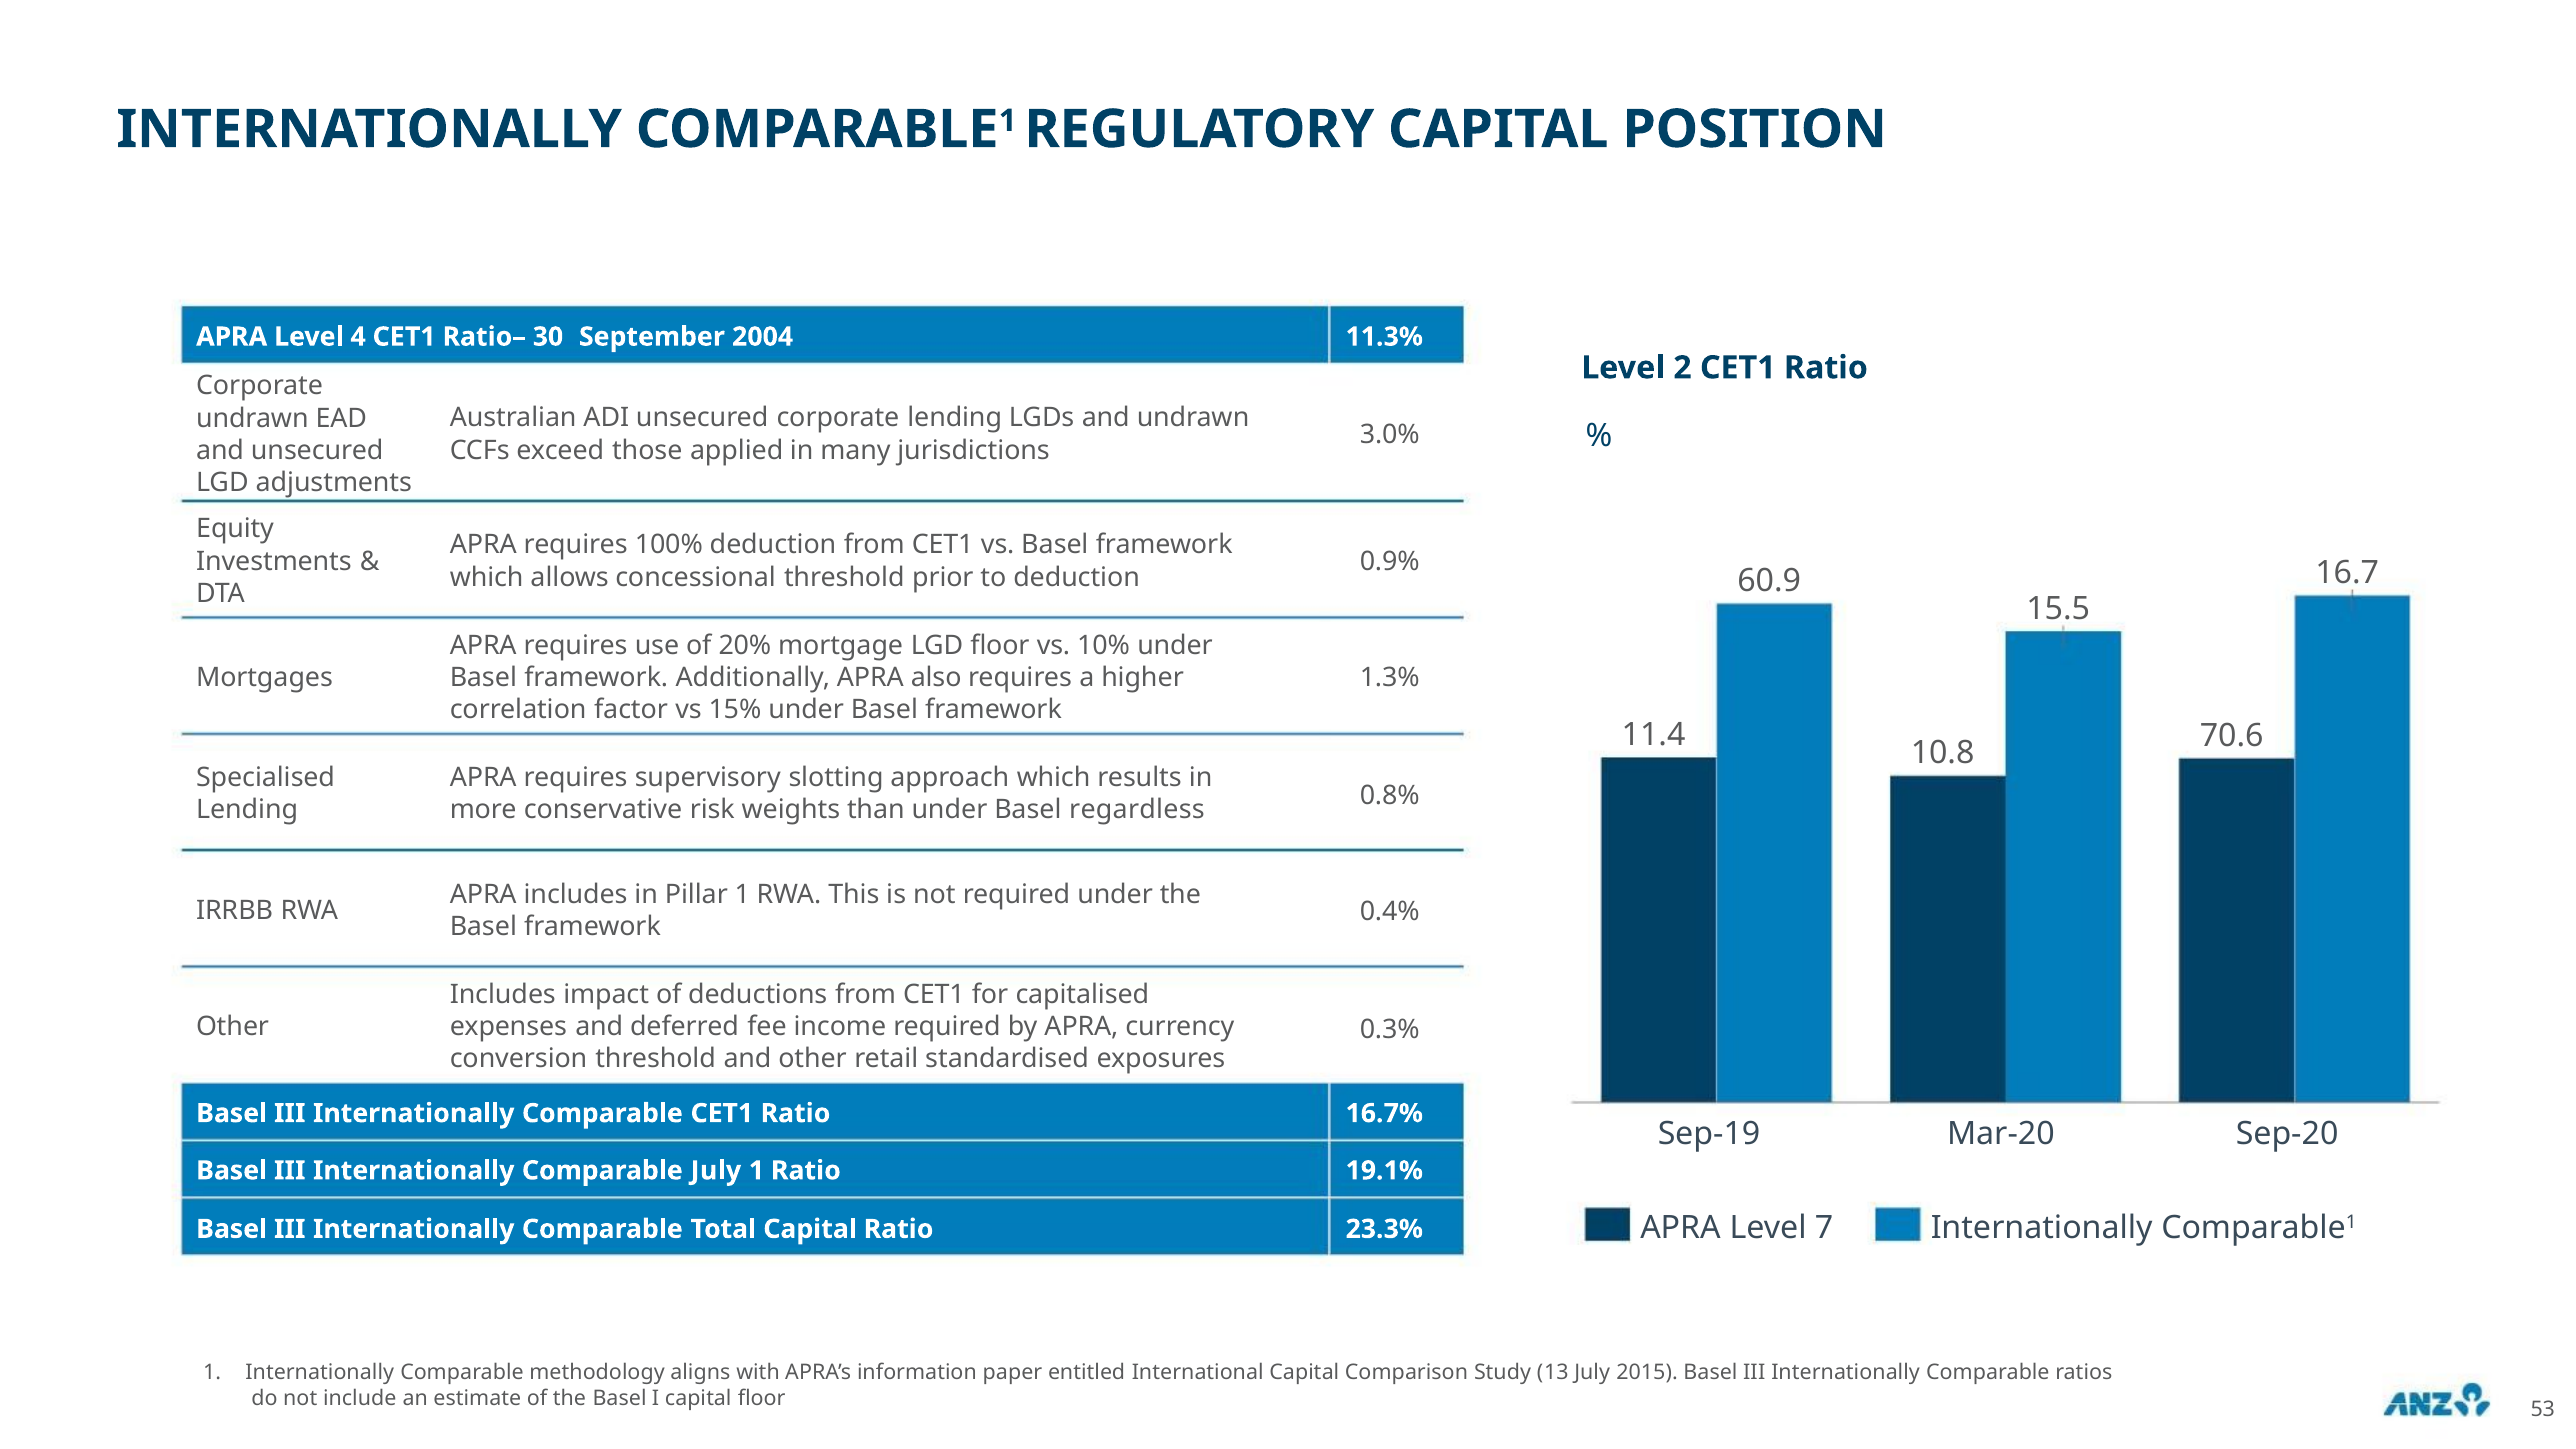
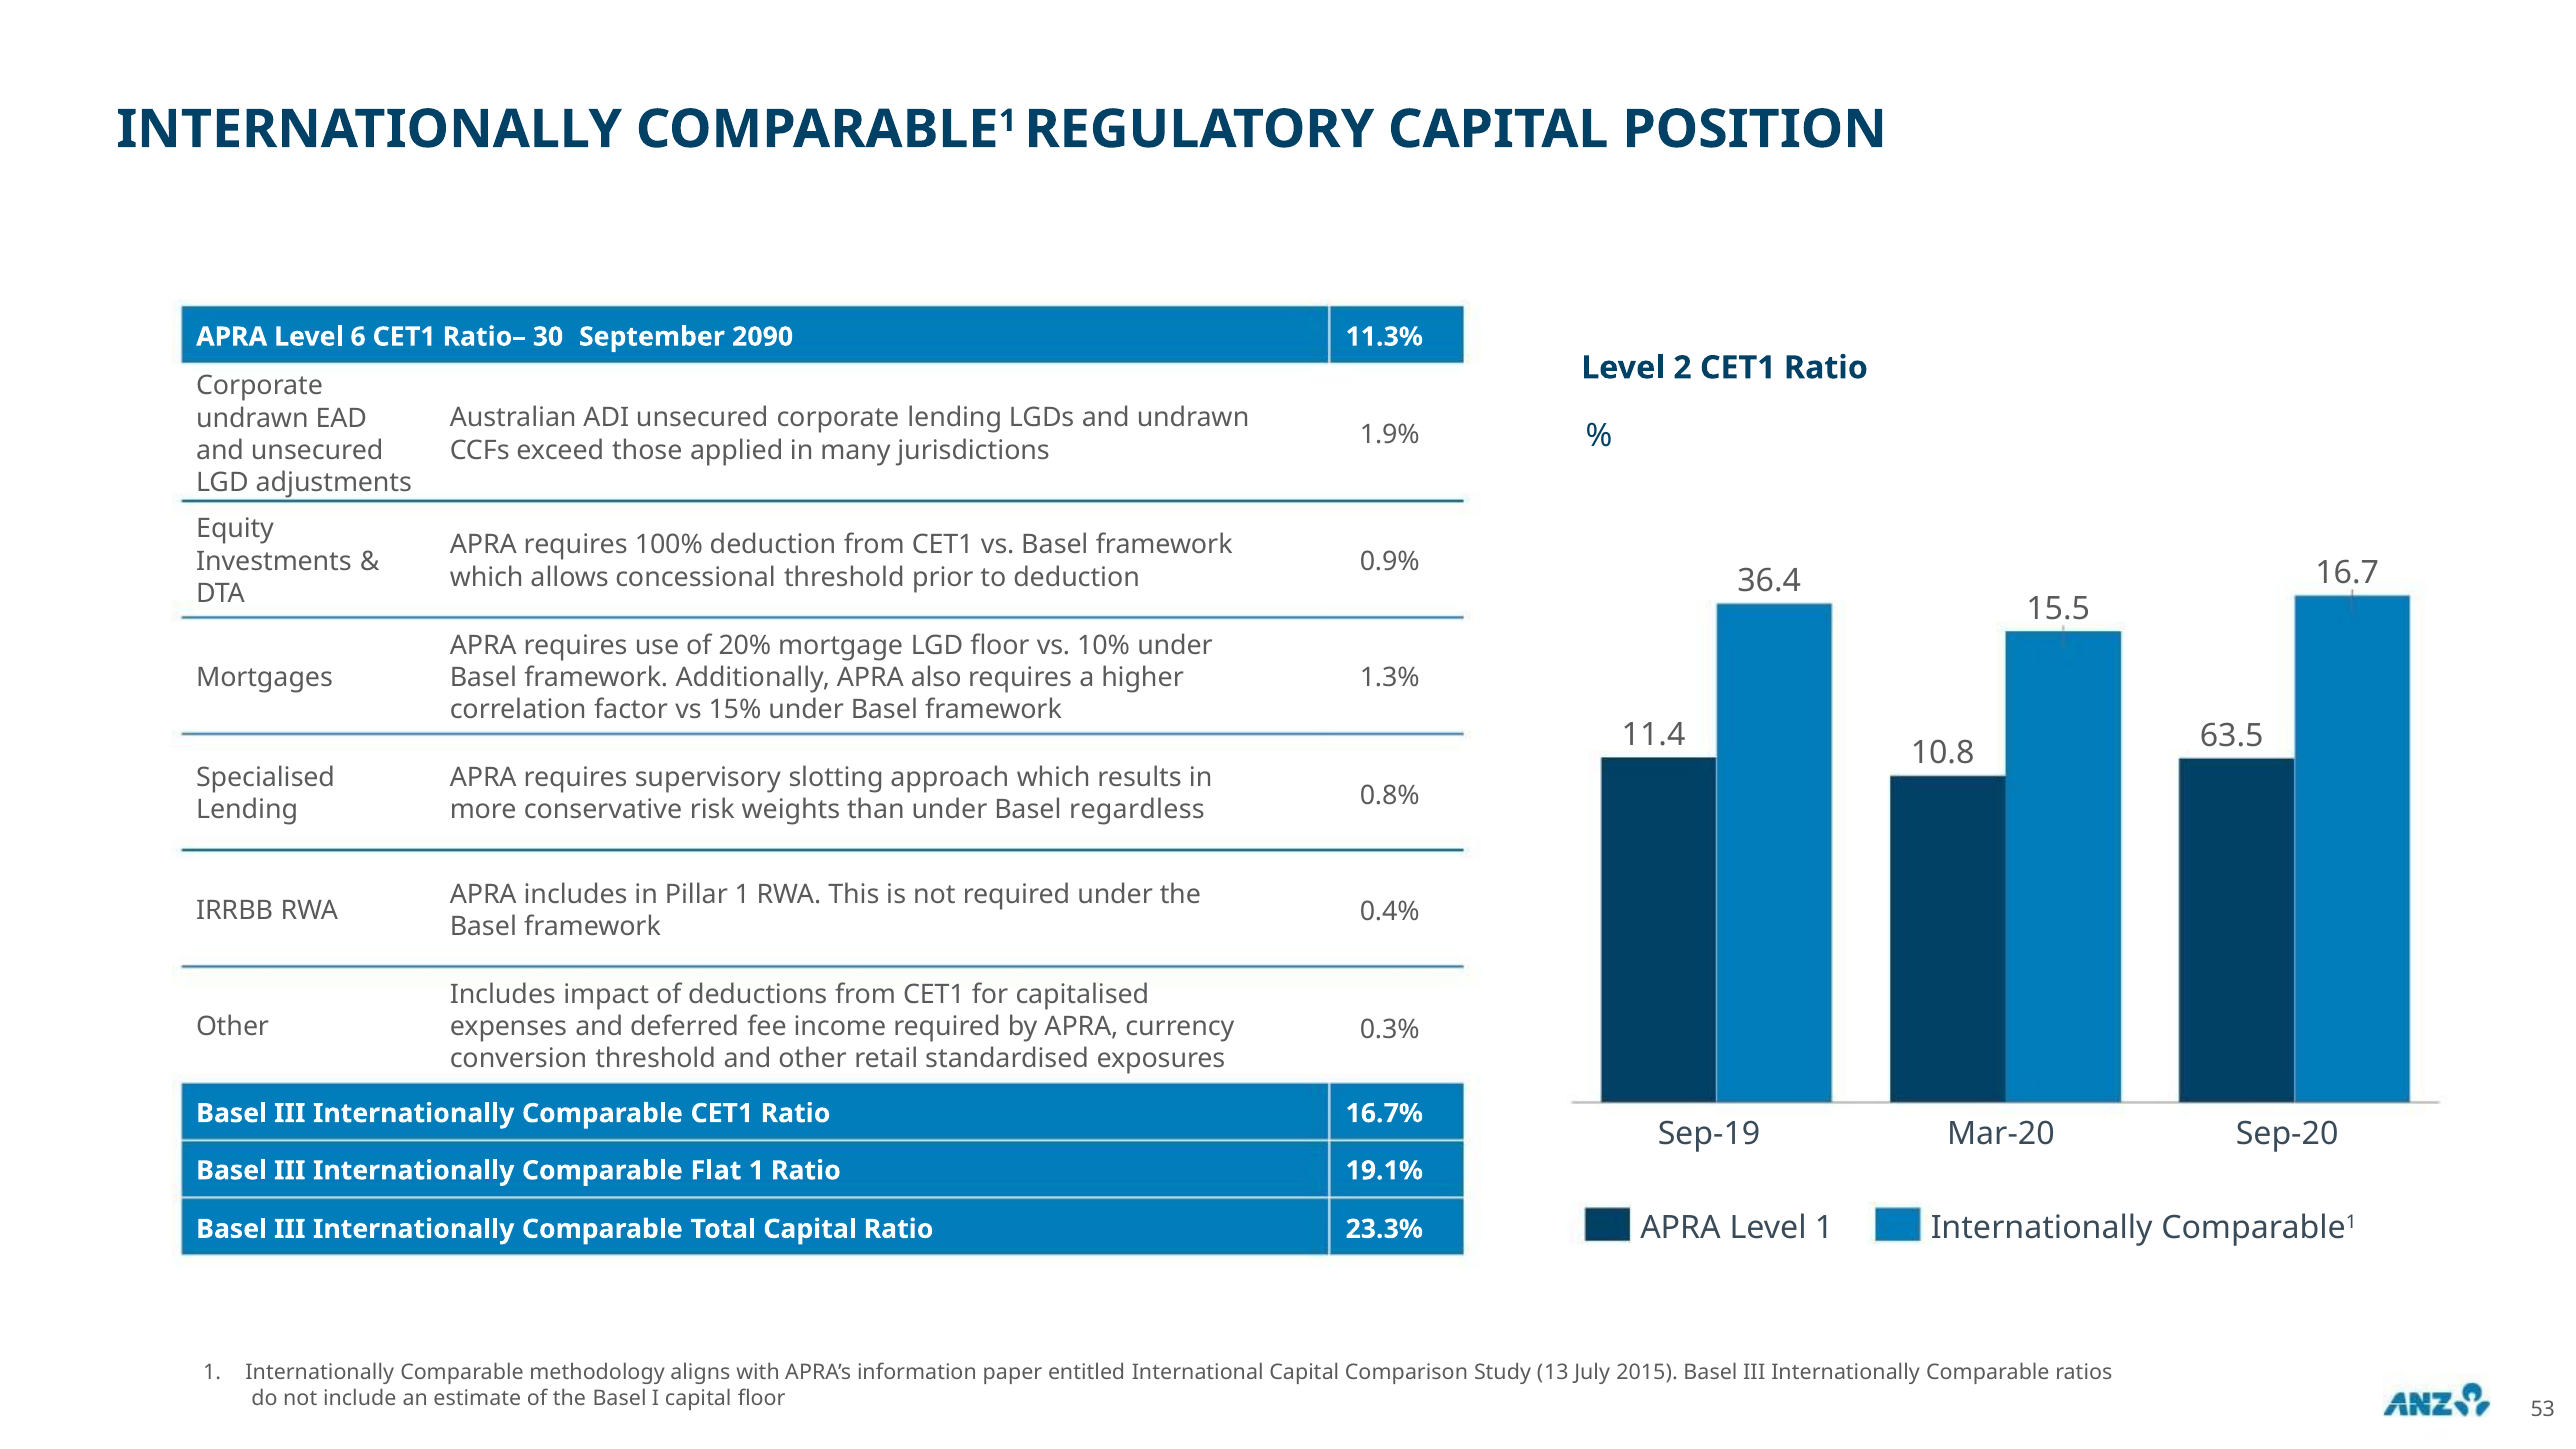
4: 4 -> 6
2004: 2004 -> 2090
3.0%: 3.0% -> 1.9%
60.9: 60.9 -> 36.4
70.6: 70.6 -> 63.5
Comparable July: July -> Flat
Level 7: 7 -> 1
